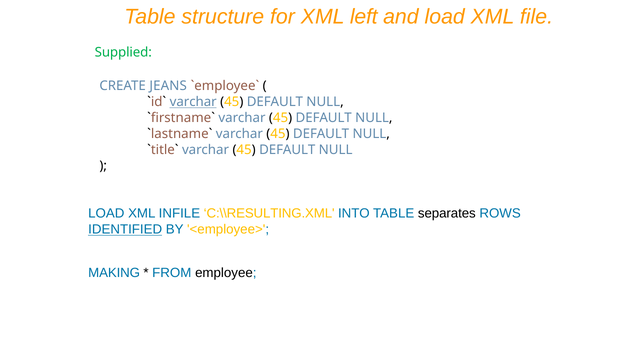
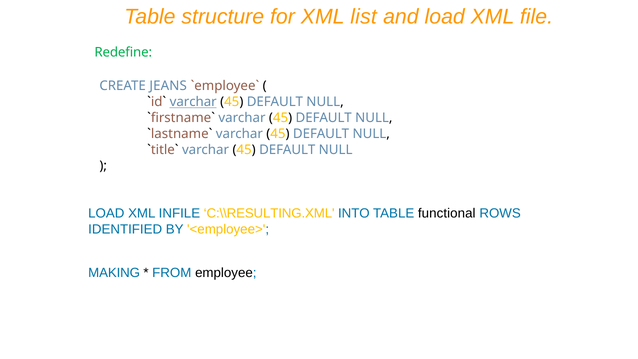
left: left -> list
Supplied: Supplied -> Redefine
separates: separates -> functional
IDENTIFIED underline: present -> none
